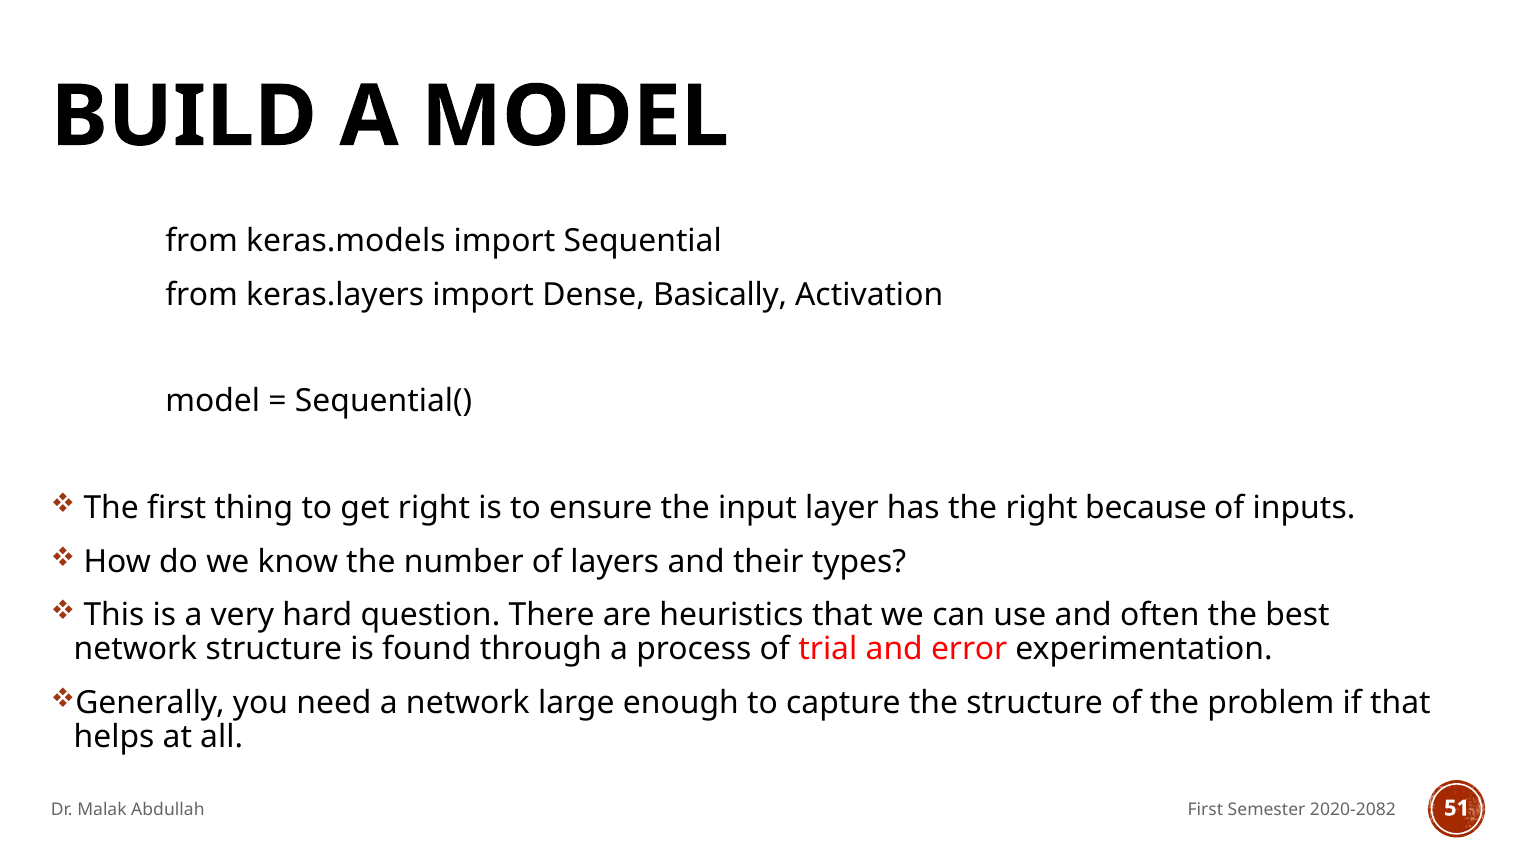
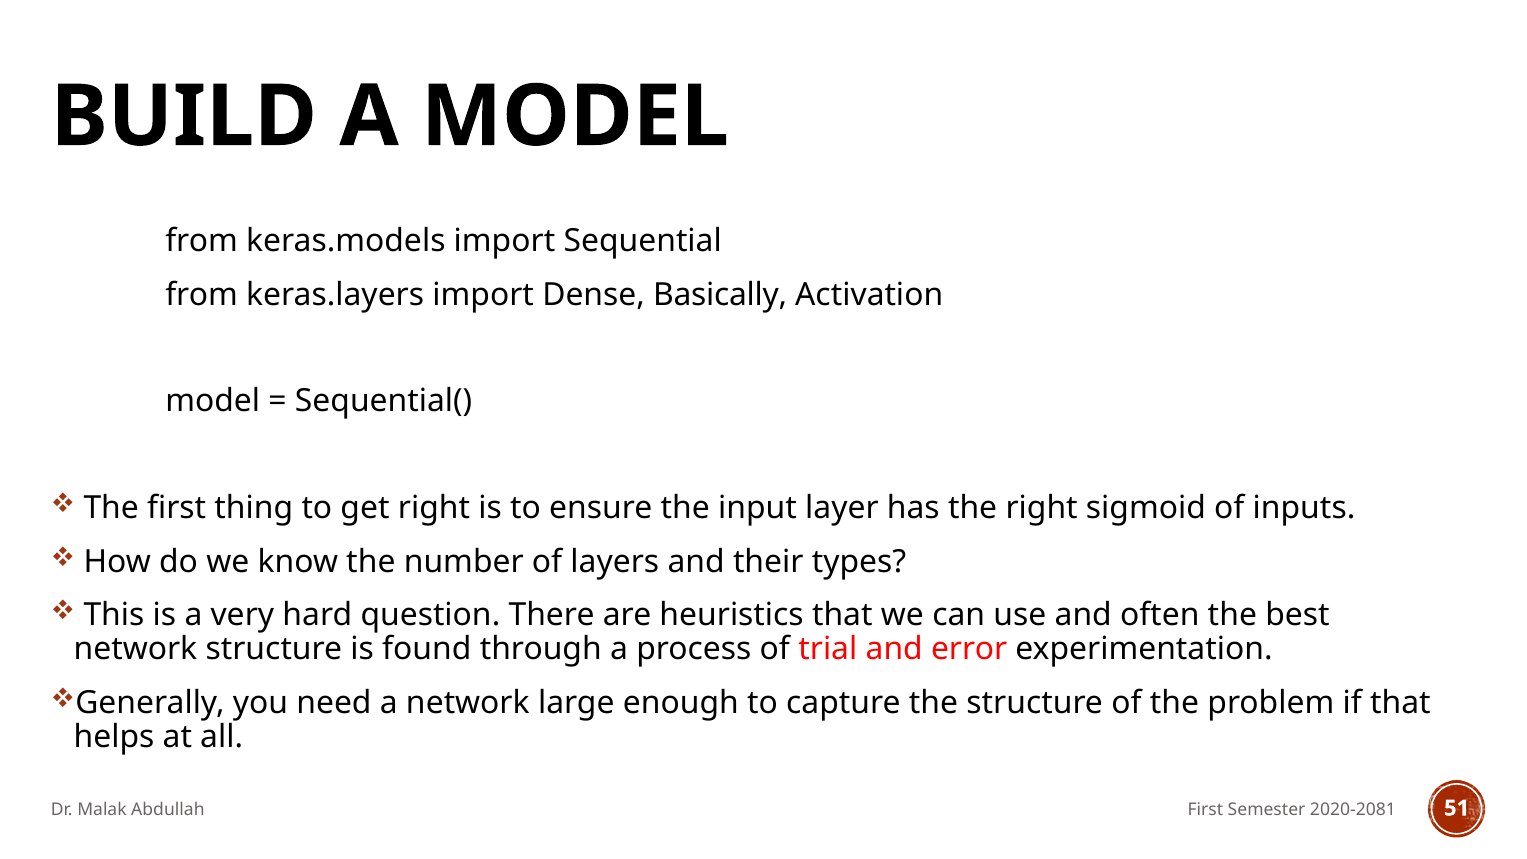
because: because -> sigmoid
2020-2082: 2020-2082 -> 2020-2081
